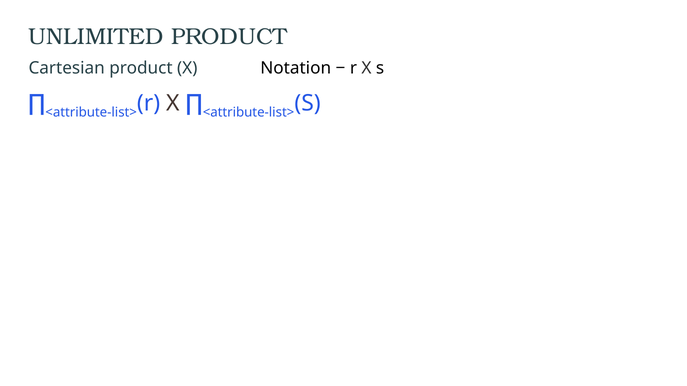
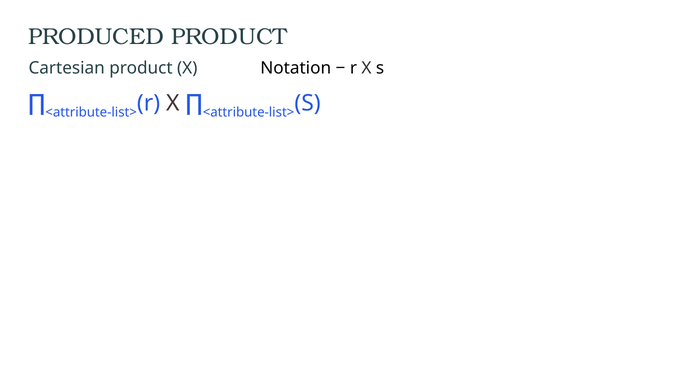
UNLIMITED: UNLIMITED -> PRODUCED
